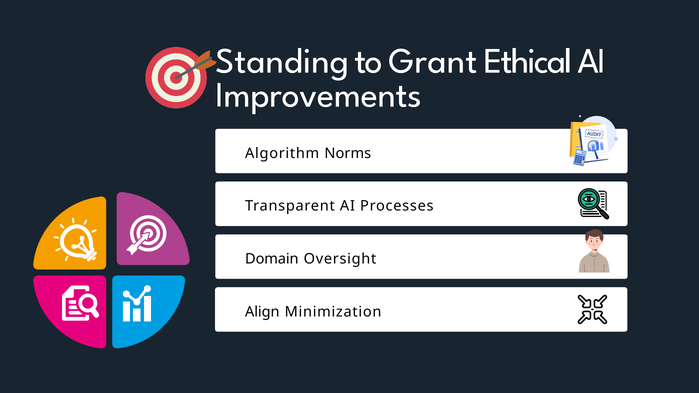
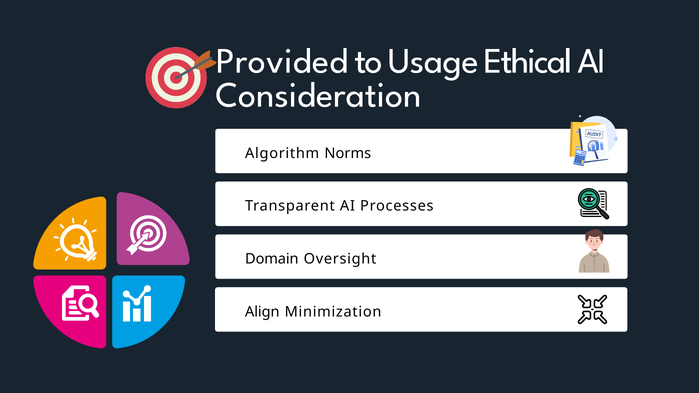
Standing: Standing -> Provided
Grant: Grant -> Usage
Improvements: Improvements -> Consideration
